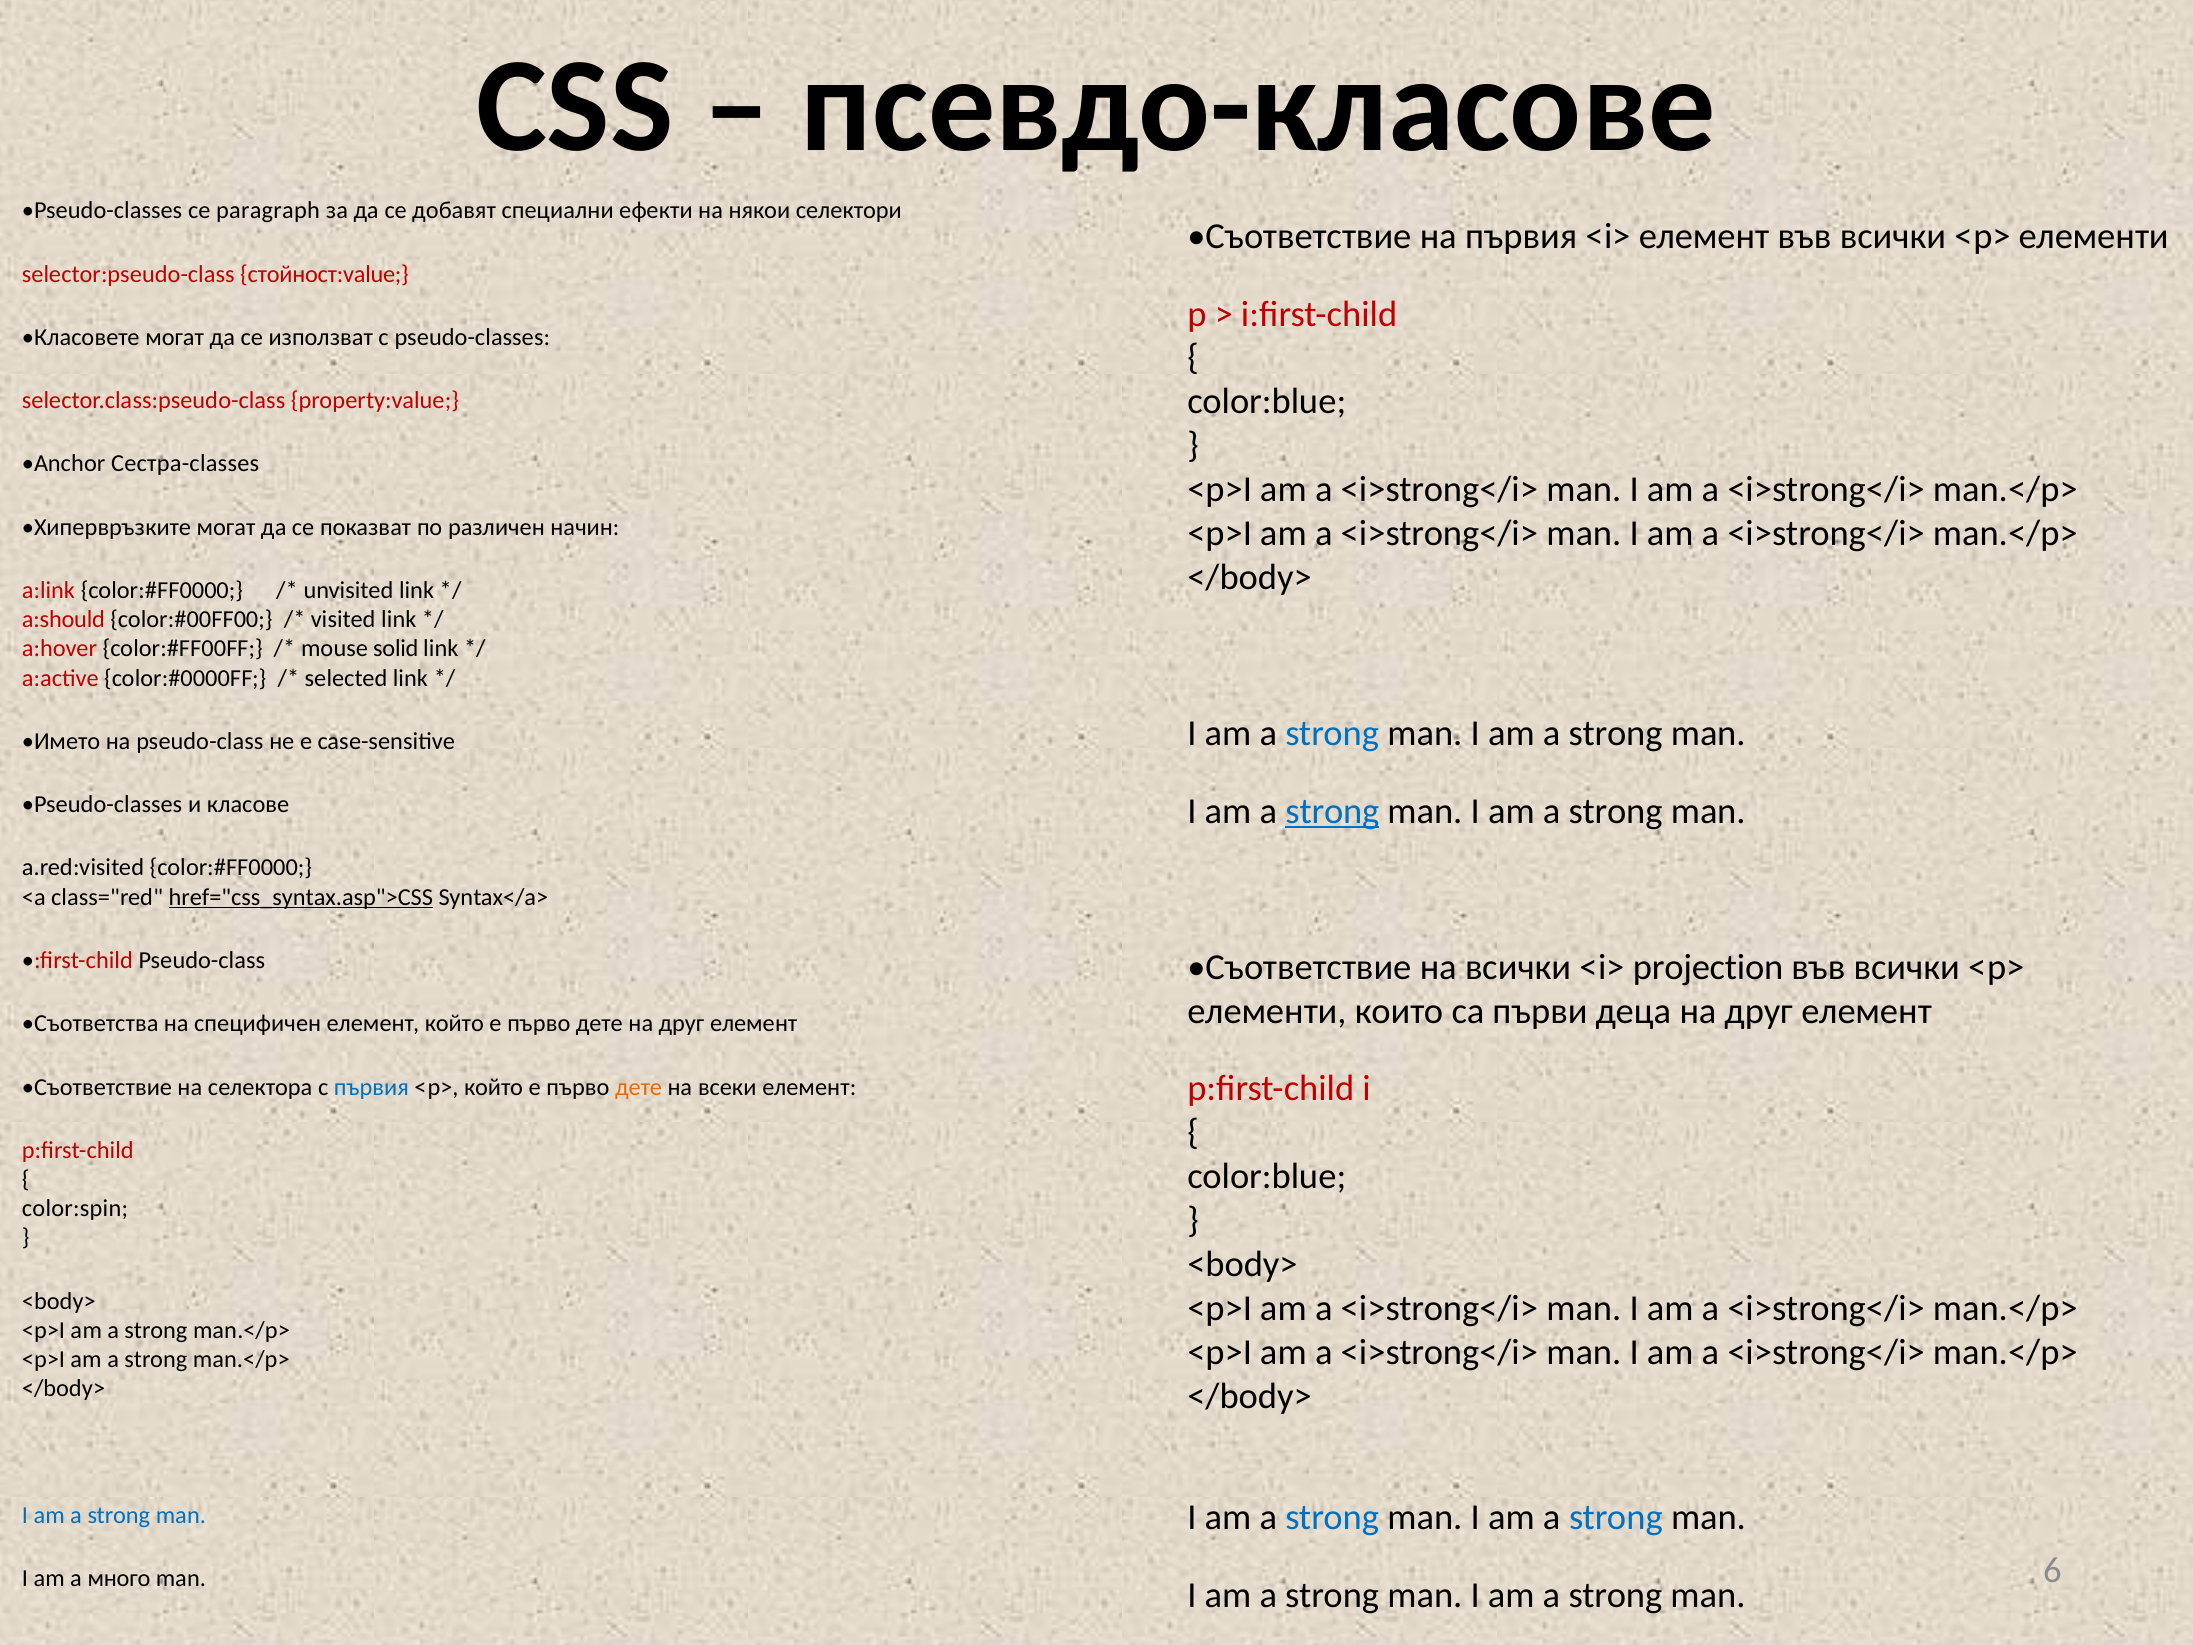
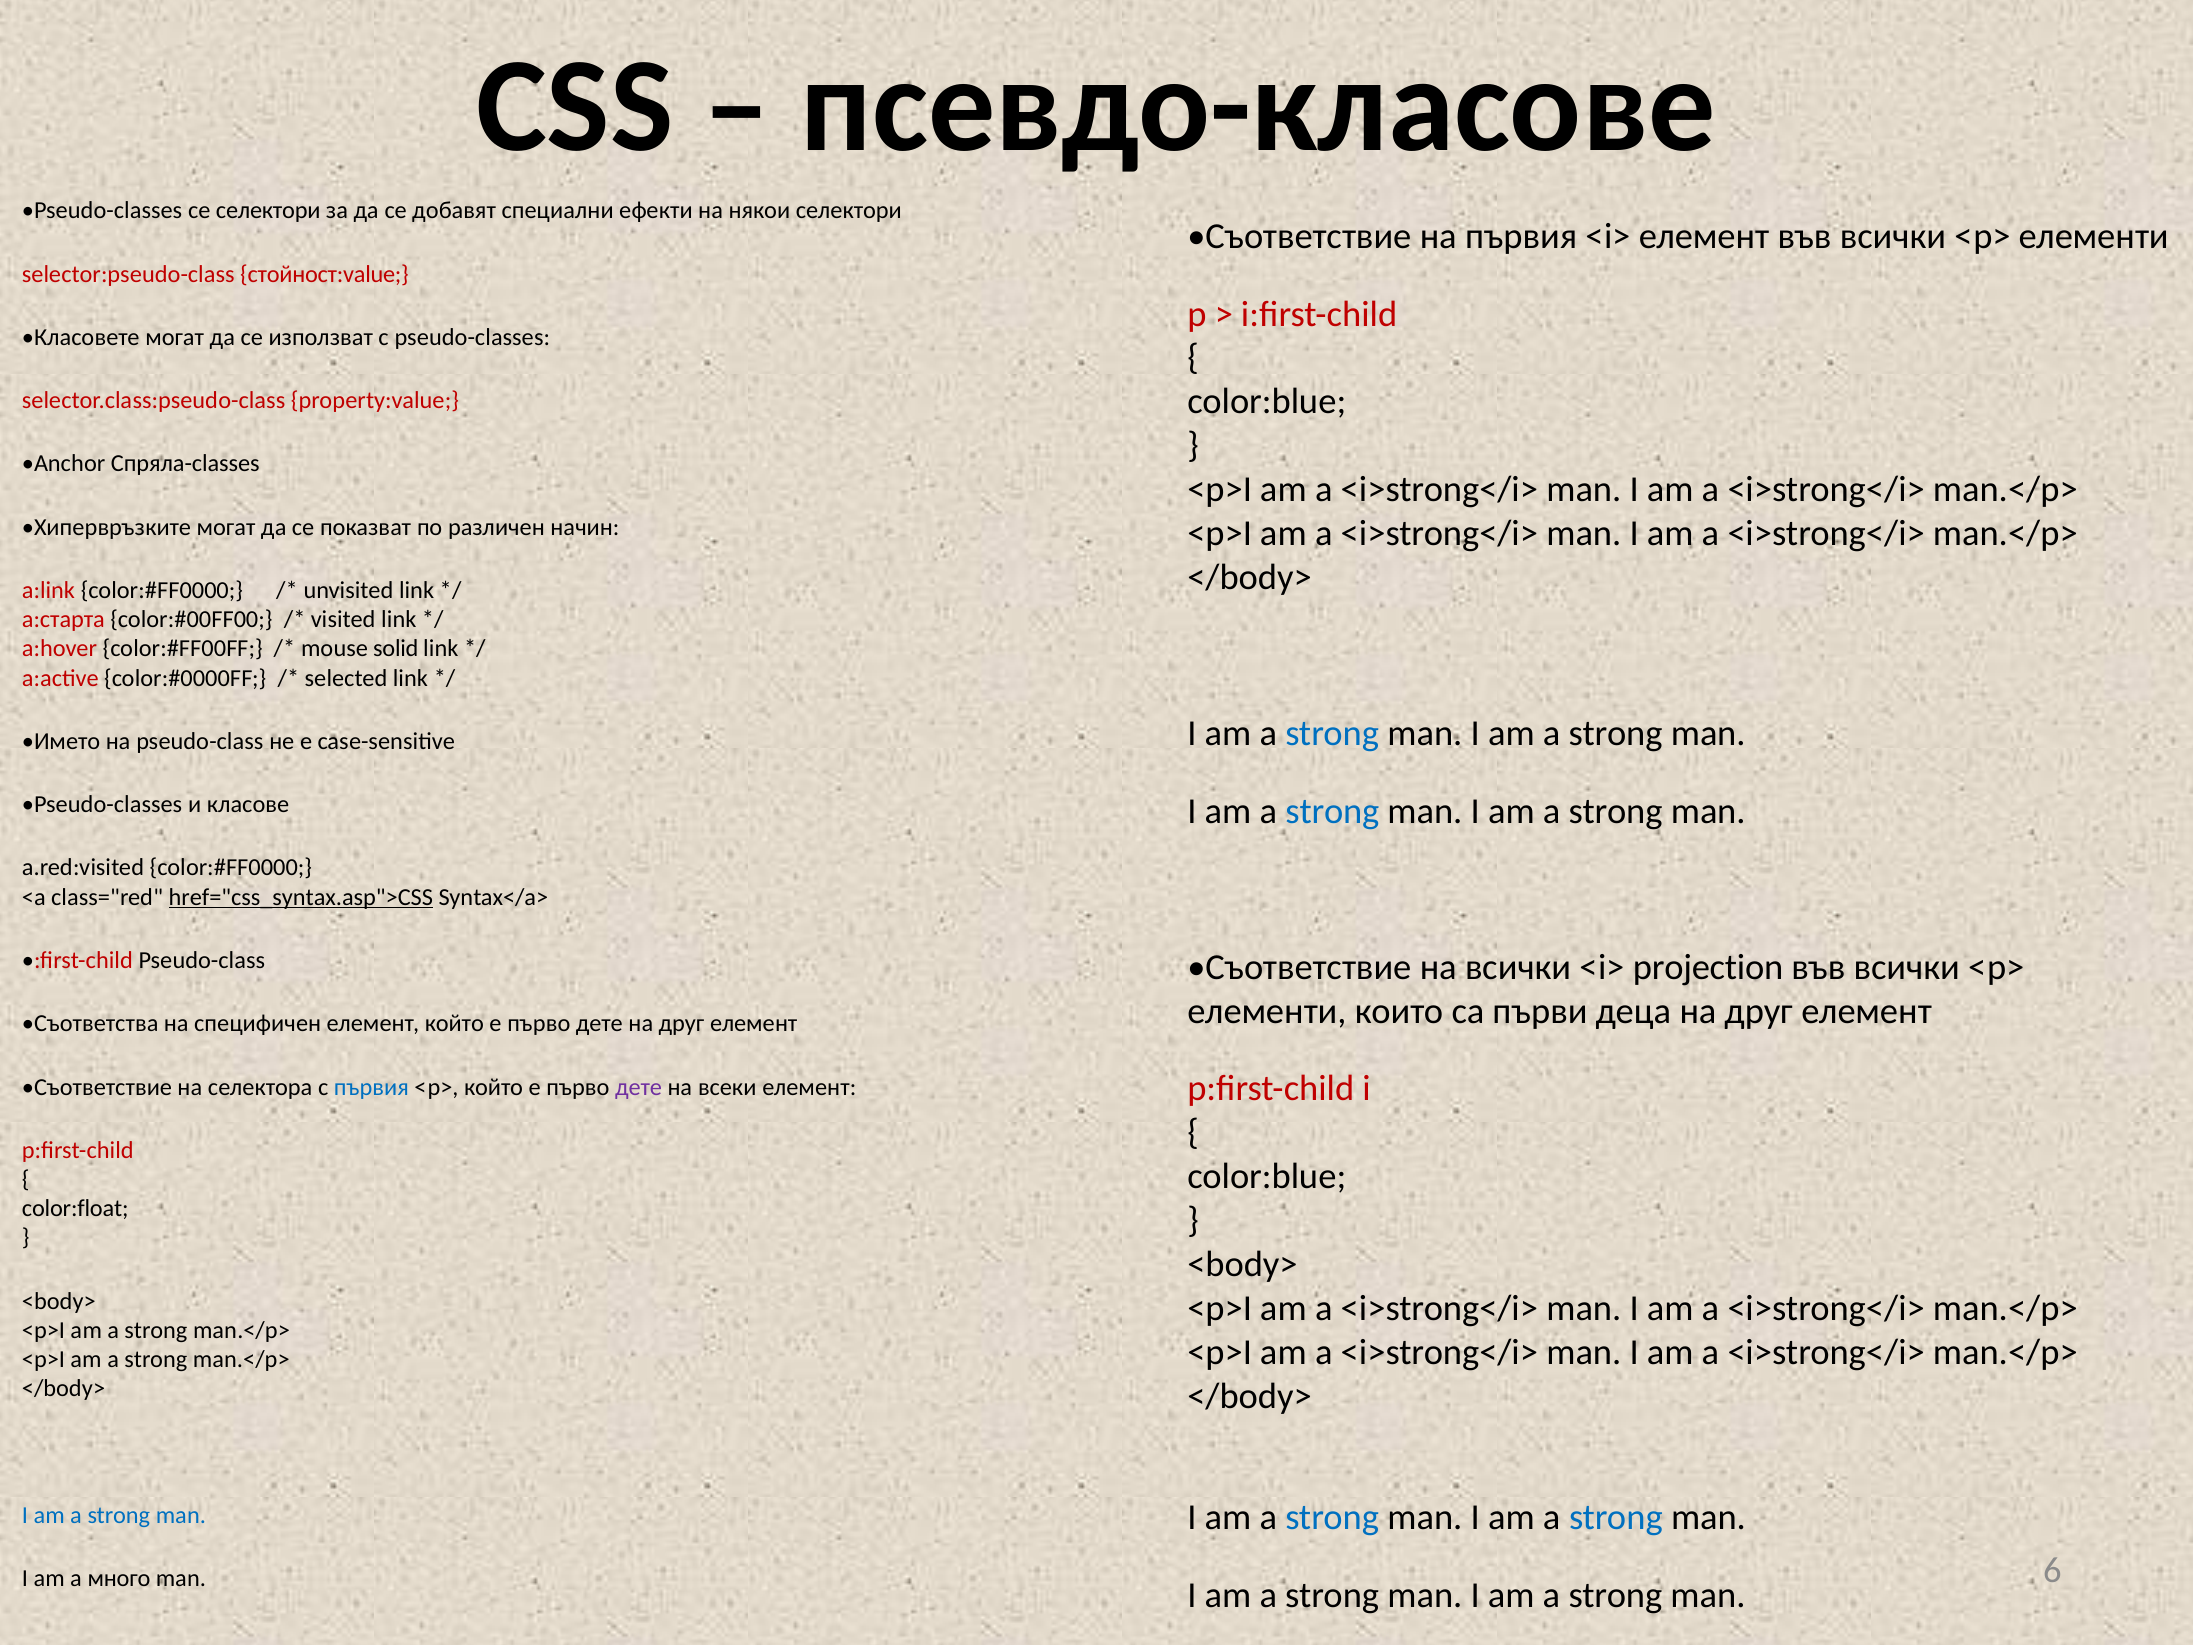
се paragraph: paragraph -> селектори
Сестра-classes: Сестра-classes -> Спряла-classes
a:should: a:should -> a:старта
strong at (1332, 811) underline: present -> none
дете at (639, 1087) colour: orange -> purple
color:spin: color:spin -> color:float
